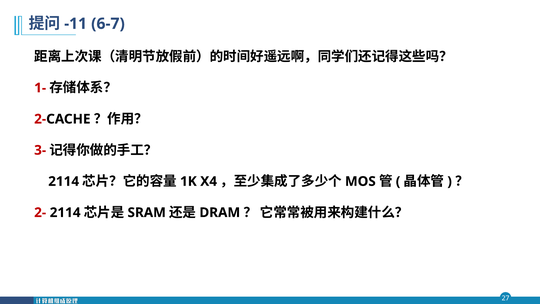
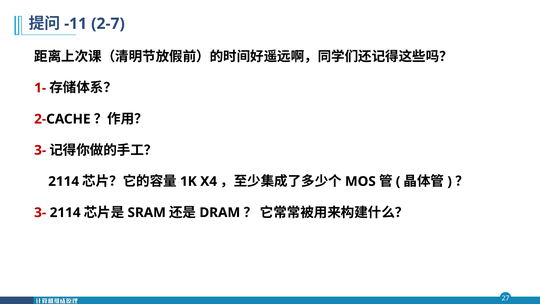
6-7: 6-7 -> 2-7
2- at (40, 212): 2- -> 3-
